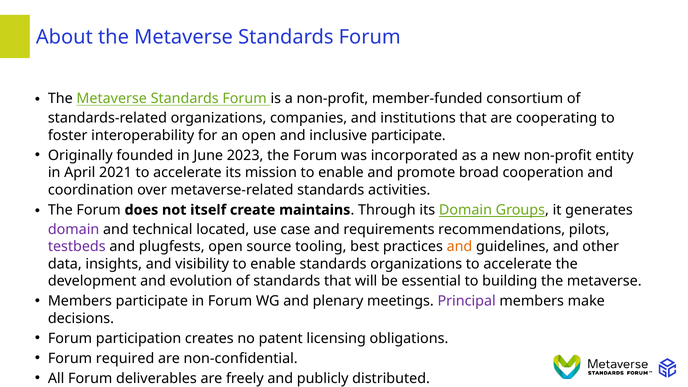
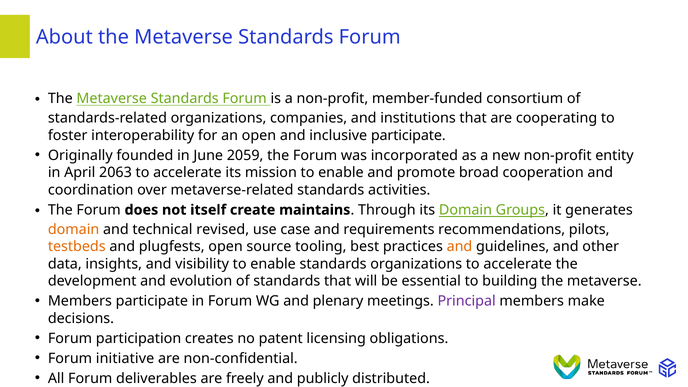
2023: 2023 -> 2059
2021: 2021 -> 2063
domain at (74, 229) colour: purple -> orange
located: located -> revised
testbeds colour: purple -> orange
required: required -> initiative
